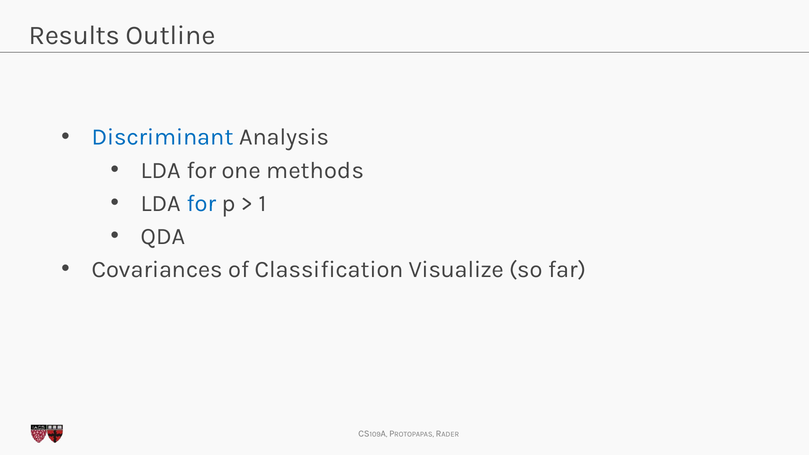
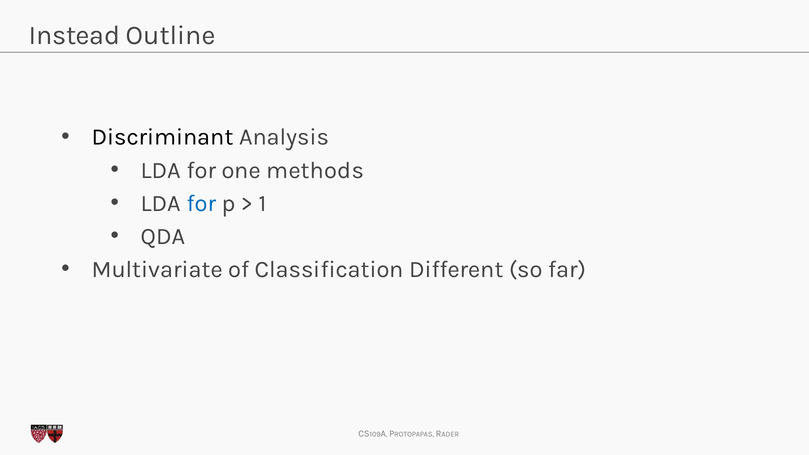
Results: Results -> Instead
Discriminant colour: blue -> black
Covariances: Covariances -> Multivariate
Visualize: Visualize -> Different
